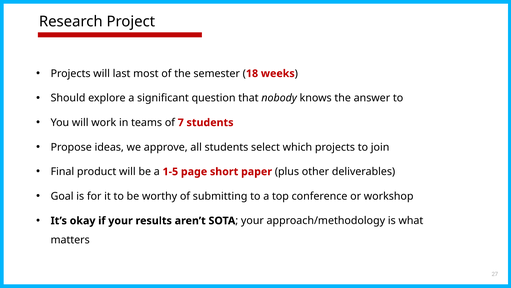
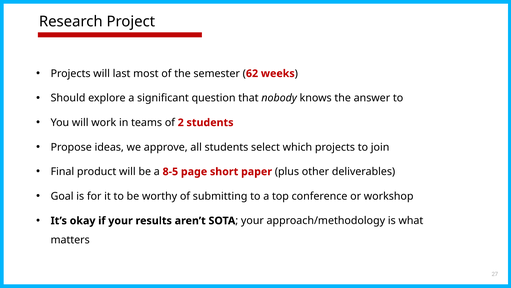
18: 18 -> 62
7: 7 -> 2
1-5: 1-5 -> 8-5
